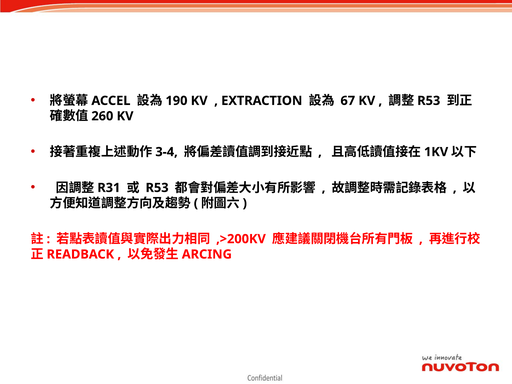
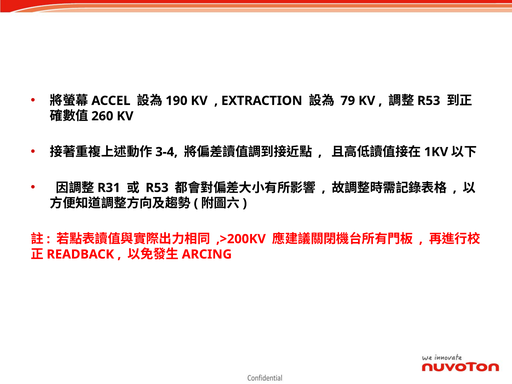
67: 67 -> 79
